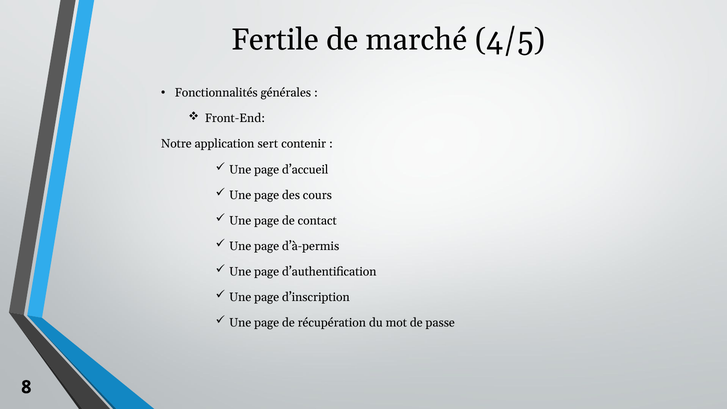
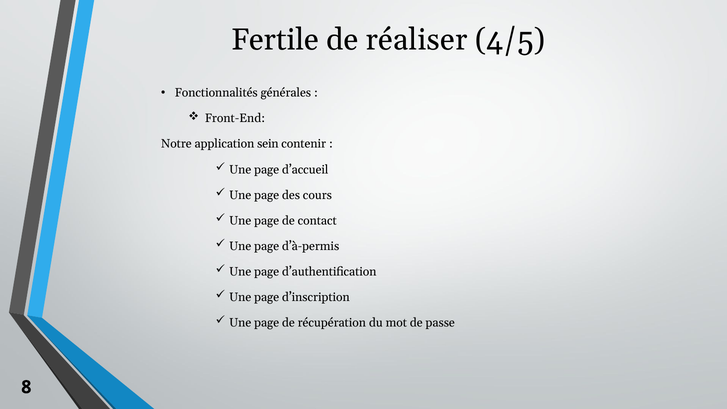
marché: marché -> réaliser
sert: sert -> sein
